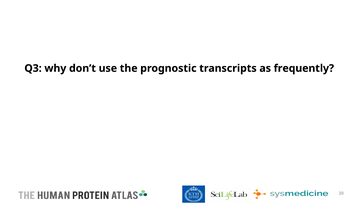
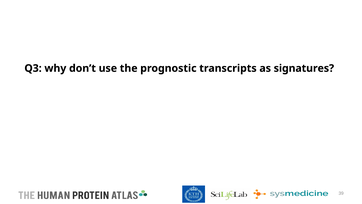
frequently: frequently -> signatures
